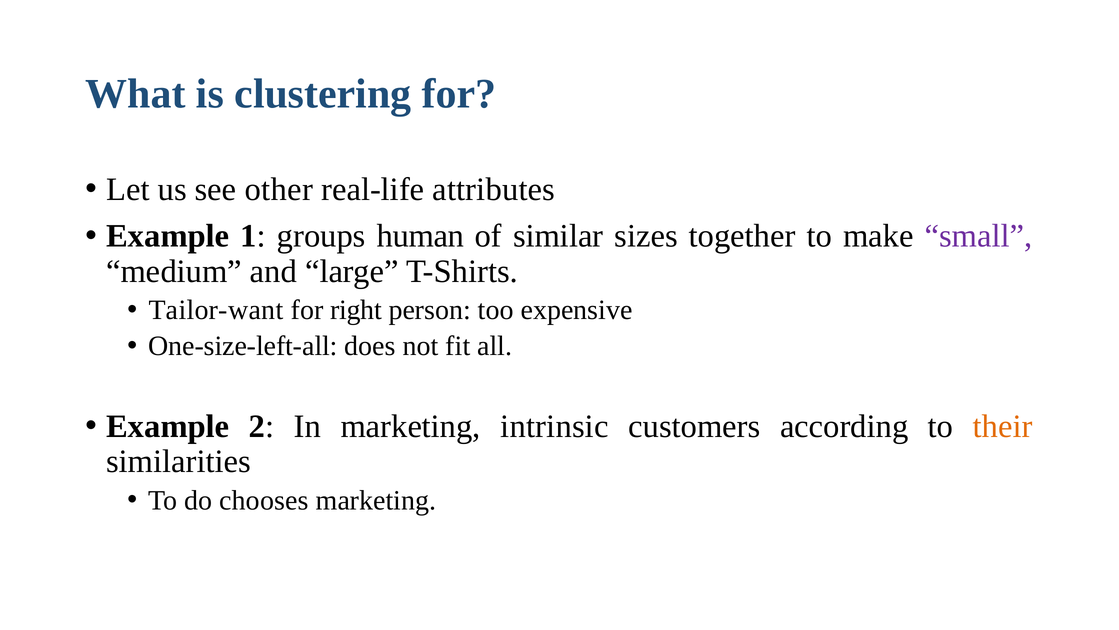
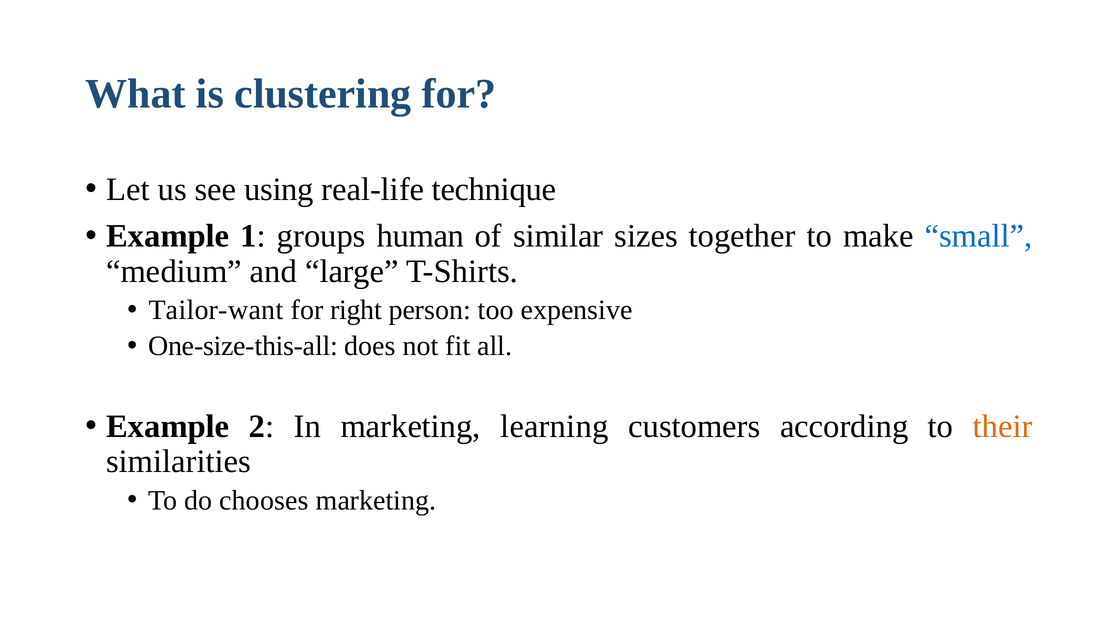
other: other -> using
attributes: attributes -> technique
small colour: purple -> blue
One-size-left-all: One-size-left-all -> One-size-this-all
intrinsic: intrinsic -> learning
